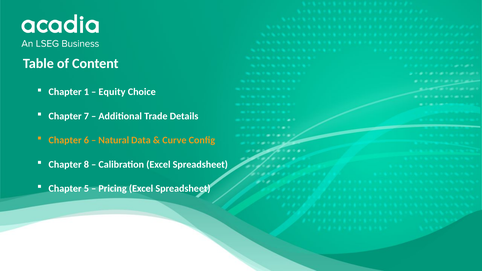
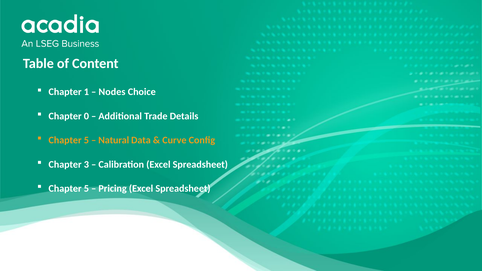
Equity: Equity -> Nodes
7: 7 -> 0
6 at (86, 140): 6 -> 5
8: 8 -> 3
